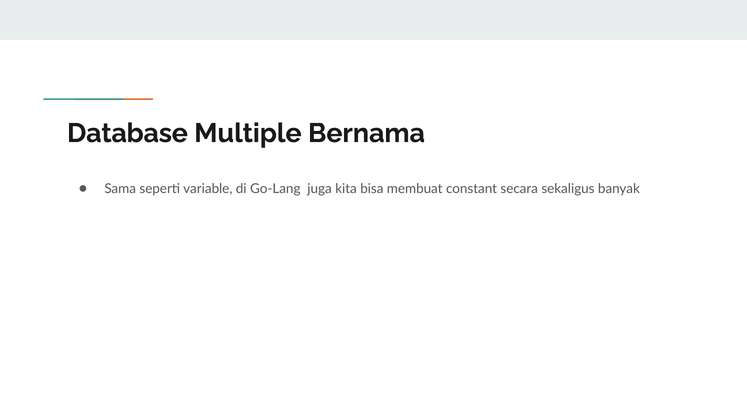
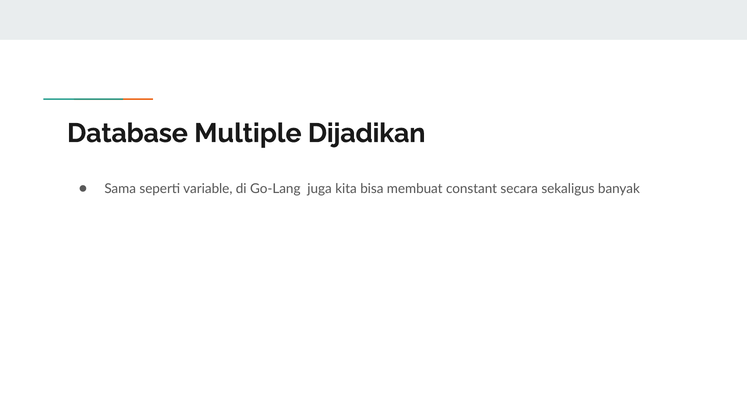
Bernama: Bernama -> Dijadikan
